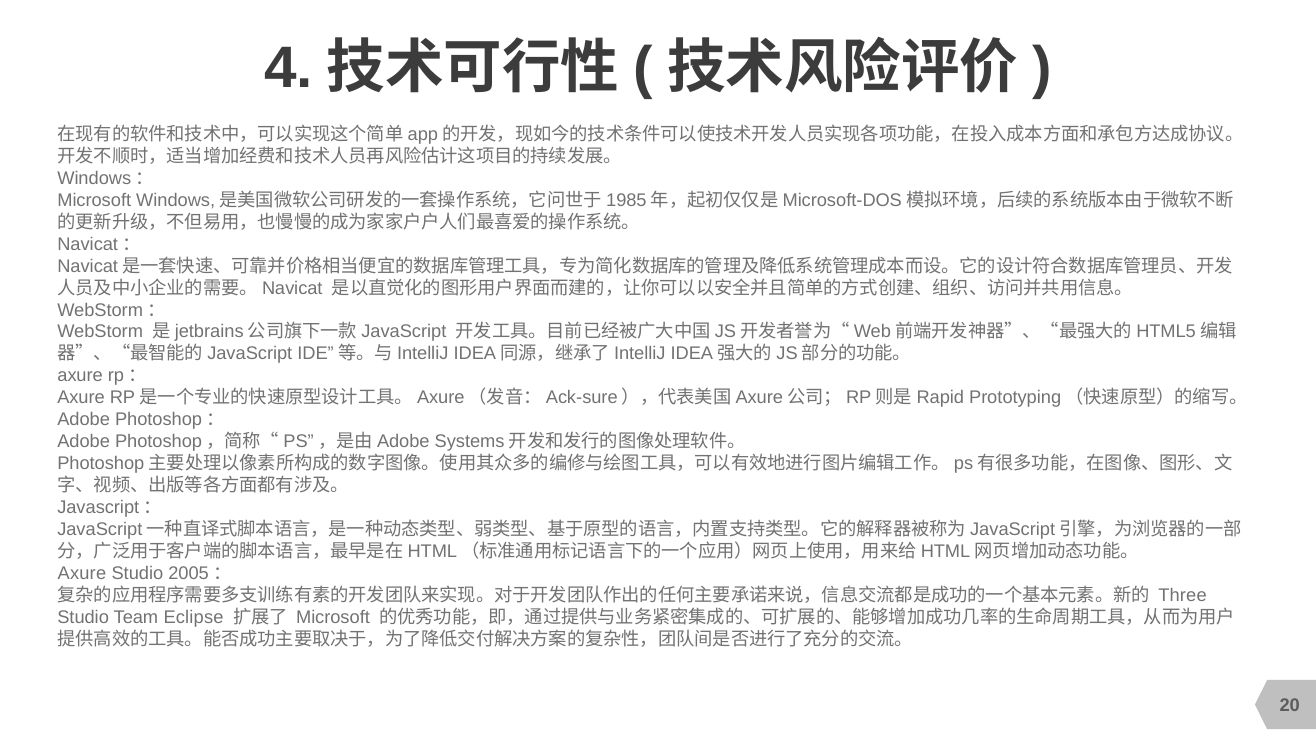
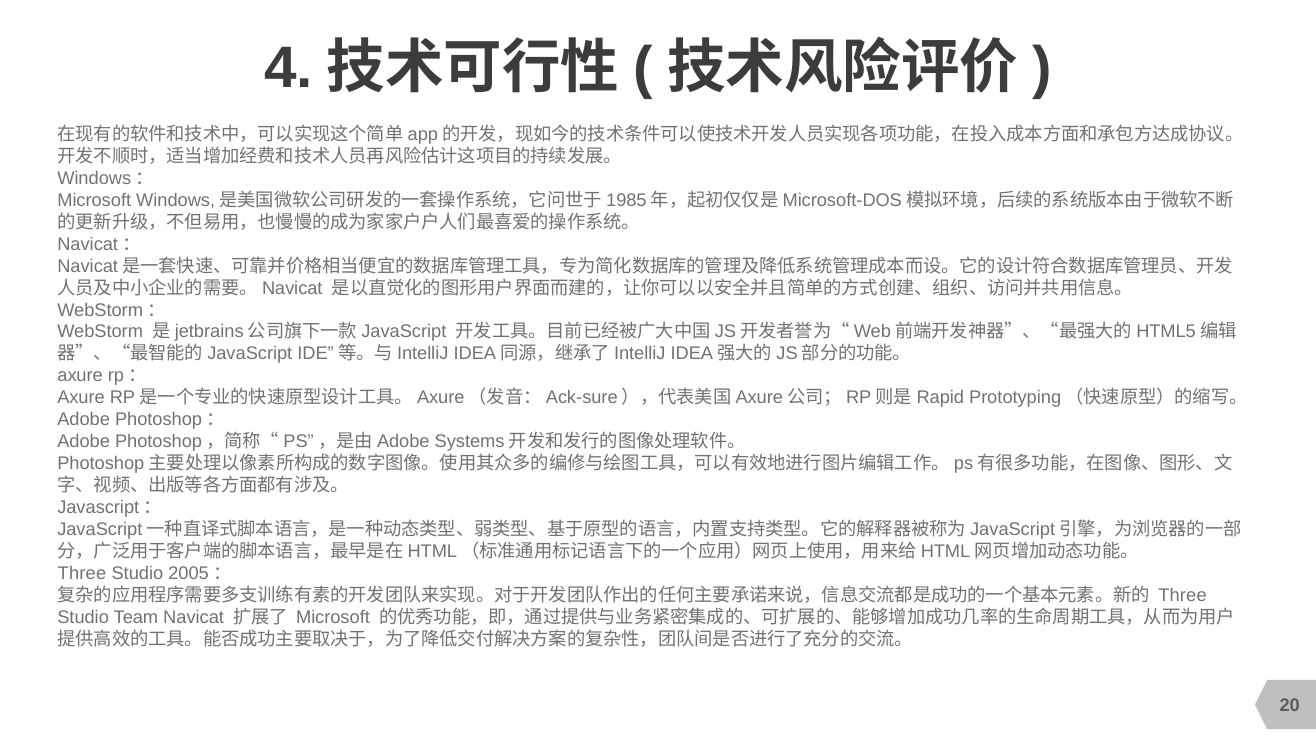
Axure at (82, 574): Axure -> Three
Eclipse: Eclipse -> Navicat
